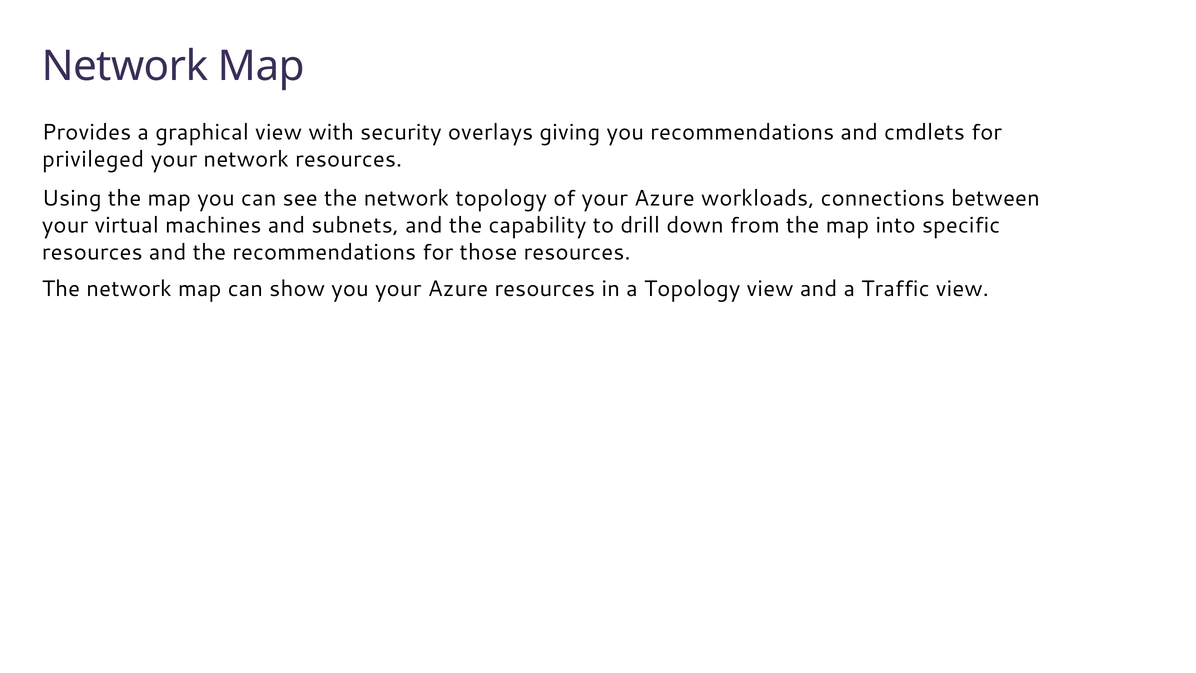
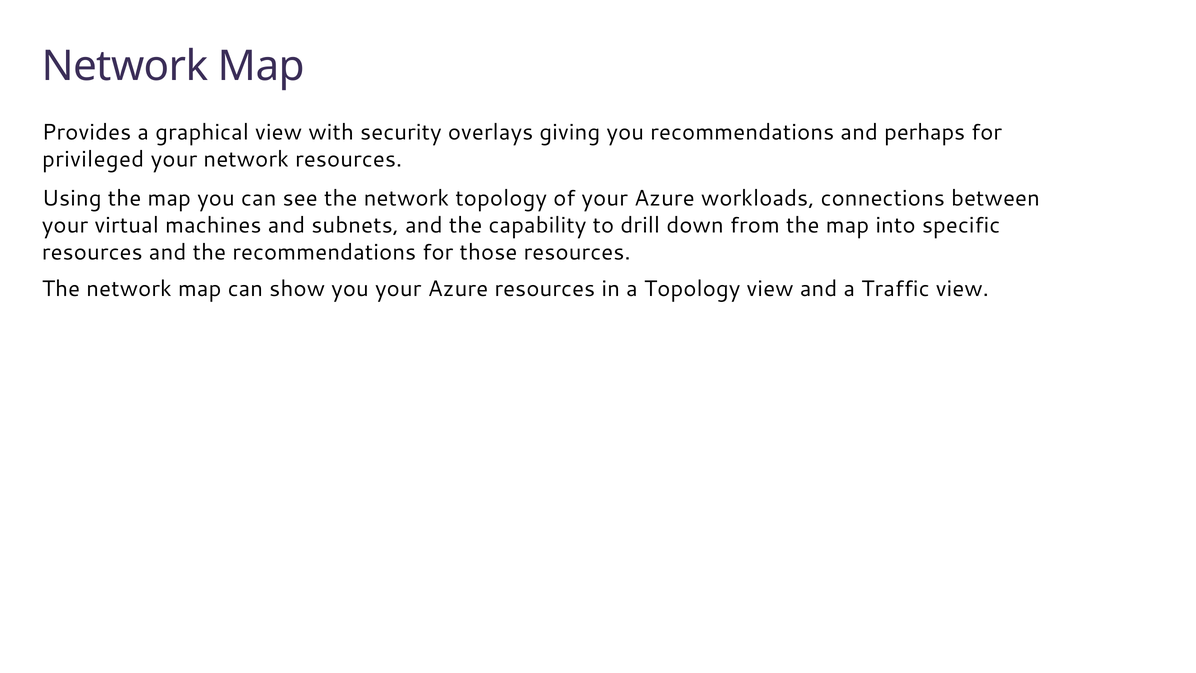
cmdlets: cmdlets -> perhaps
